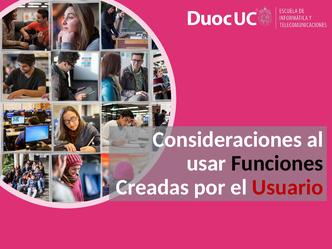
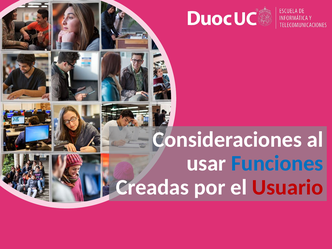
Funciones colour: black -> blue
